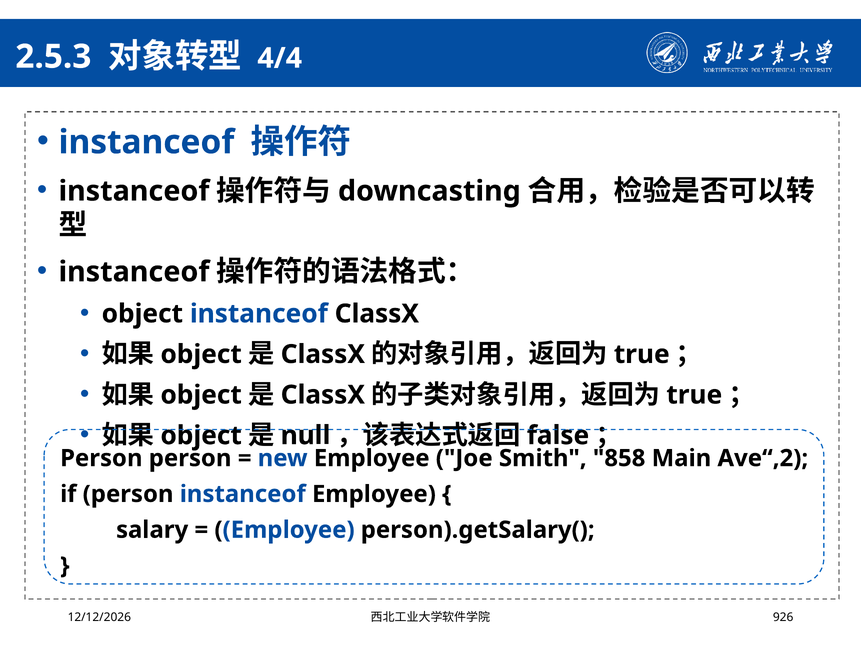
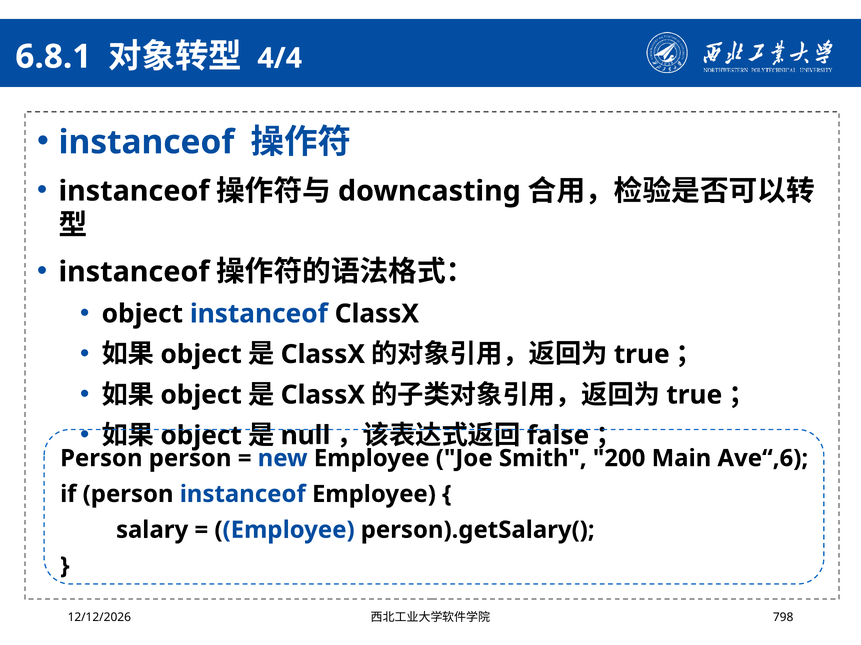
2.5.3: 2.5.3 -> 6.8.1
858: 858 -> 200
Ave“,2: Ave“,2 -> Ave“,6
926: 926 -> 798
